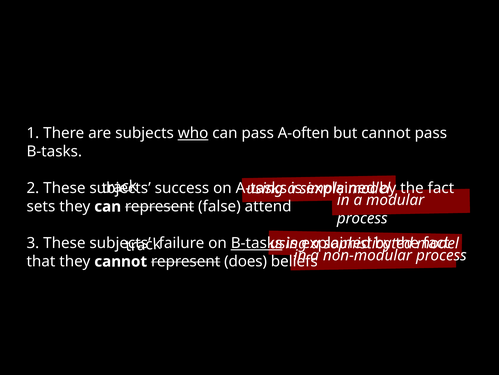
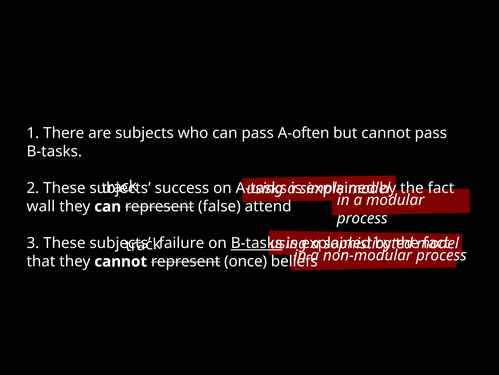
who underline: present -> none
sets: sets -> wall
does: does -> once
